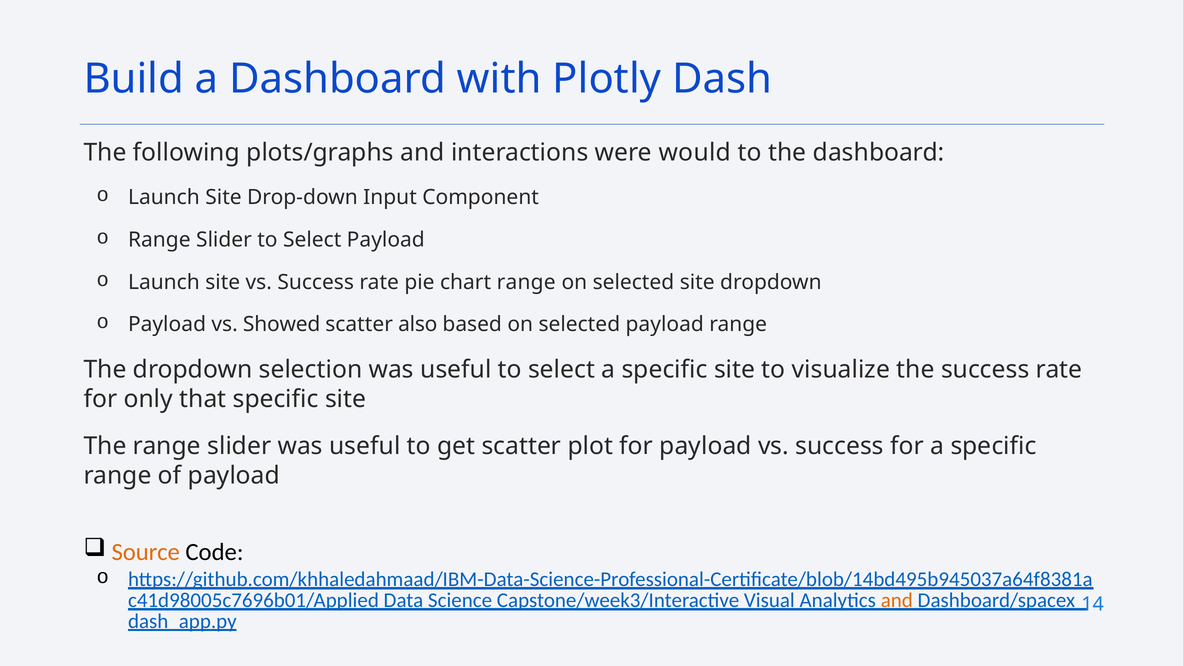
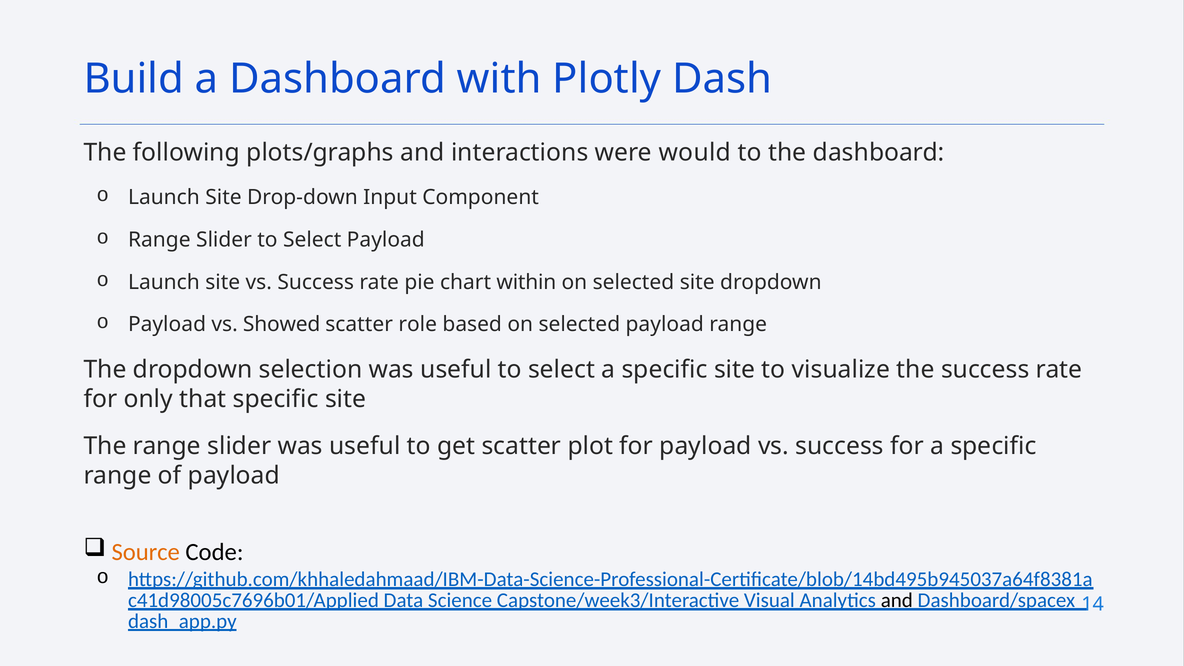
chart range: range -> within
also: also -> role
and at (897, 600) colour: orange -> black
